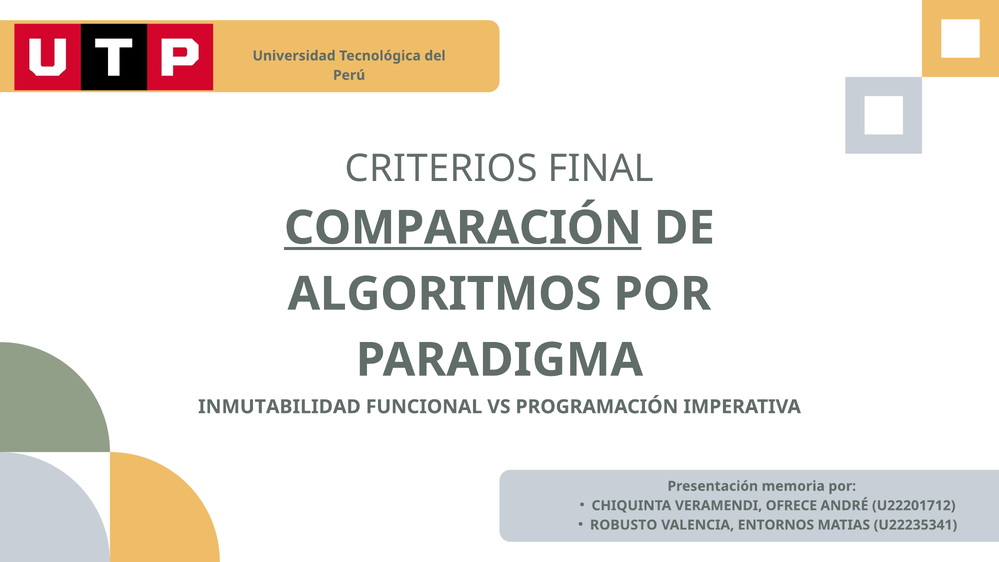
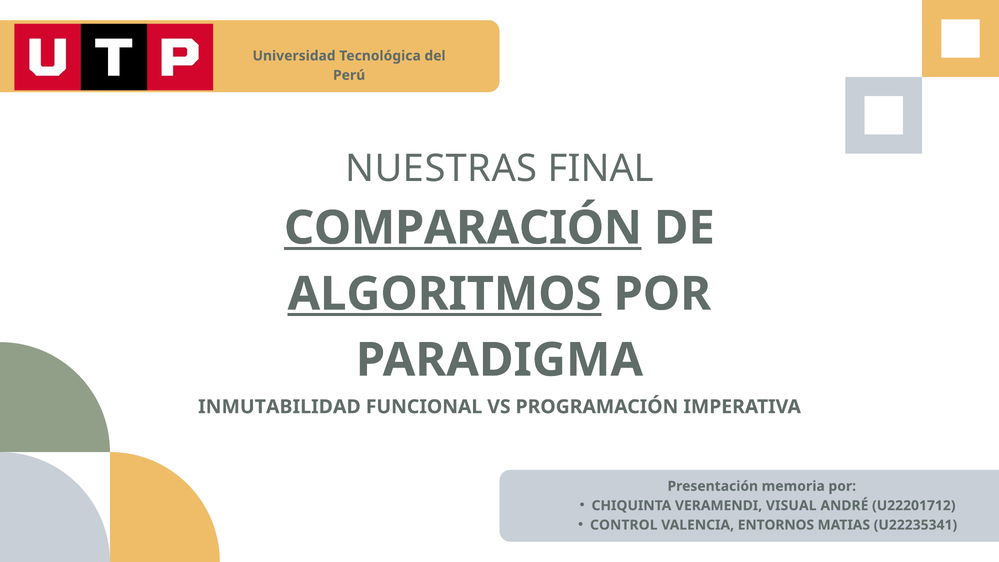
CRITERIOS: CRITERIOS -> NUESTRAS
ALGORITMOS underline: none -> present
OFRECE: OFRECE -> VISUAL
ROBUSTO: ROBUSTO -> CONTROL
